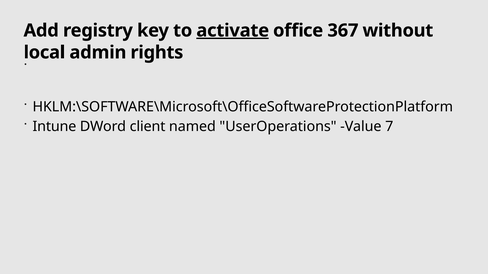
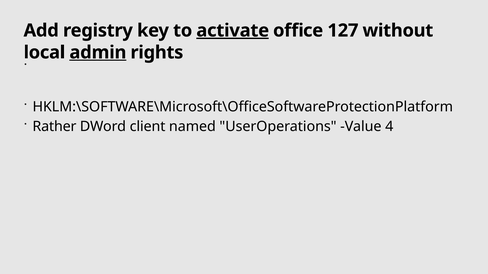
367: 367 -> 127
admin underline: none -> present
Intune: Intune -> Rather
7: 7 -> 4
